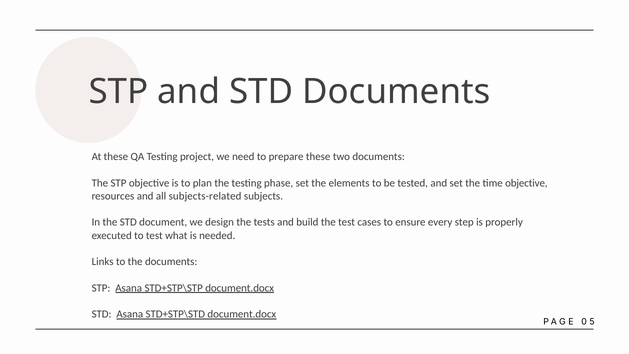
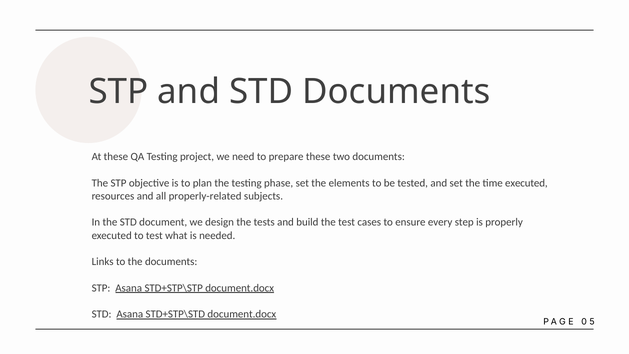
time objective: objective -> executed
subjects-related: subjects-related -> properly-related
